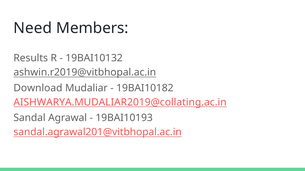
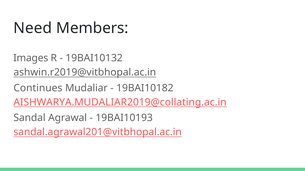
Results: Results -> Images
Download: Download -> Continues
